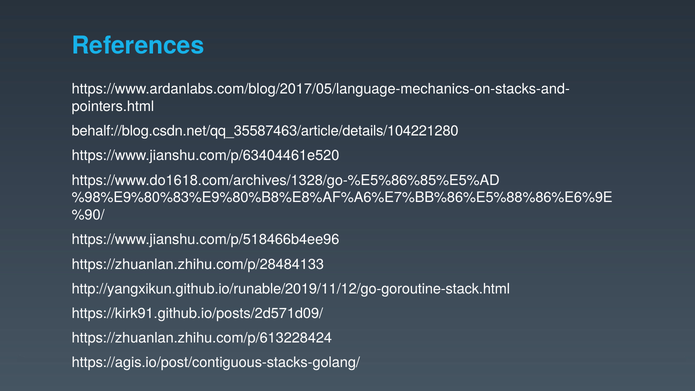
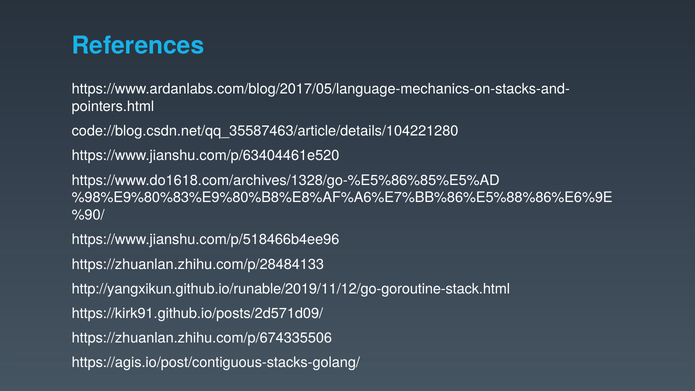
behalf://blog.csdn.net/qq_35587463/article/details/104221280: behalf://blog.csdn.net/qq_35587463/article/details/104221280 -> code://blog.csdn.net/qq_35587463/article/details/104221280
https://zhuanlan.zhihu.com/p/613228424: https://zhuanlan.zhihu.com/p/613228424 -> https://zhuanlan.zhihu.com/p/674335506
